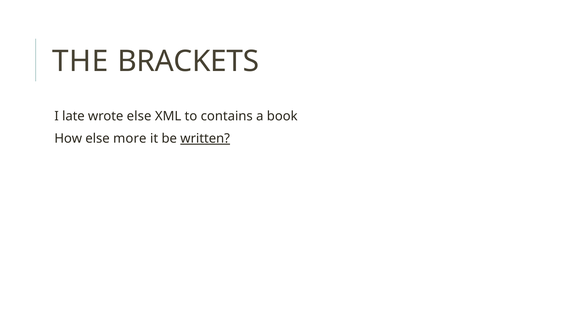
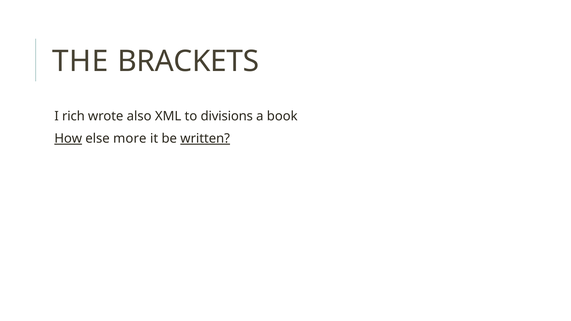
late: late -> rich
wrote else: else -> also
contains: contains -> divisions
How underline: none -> present
